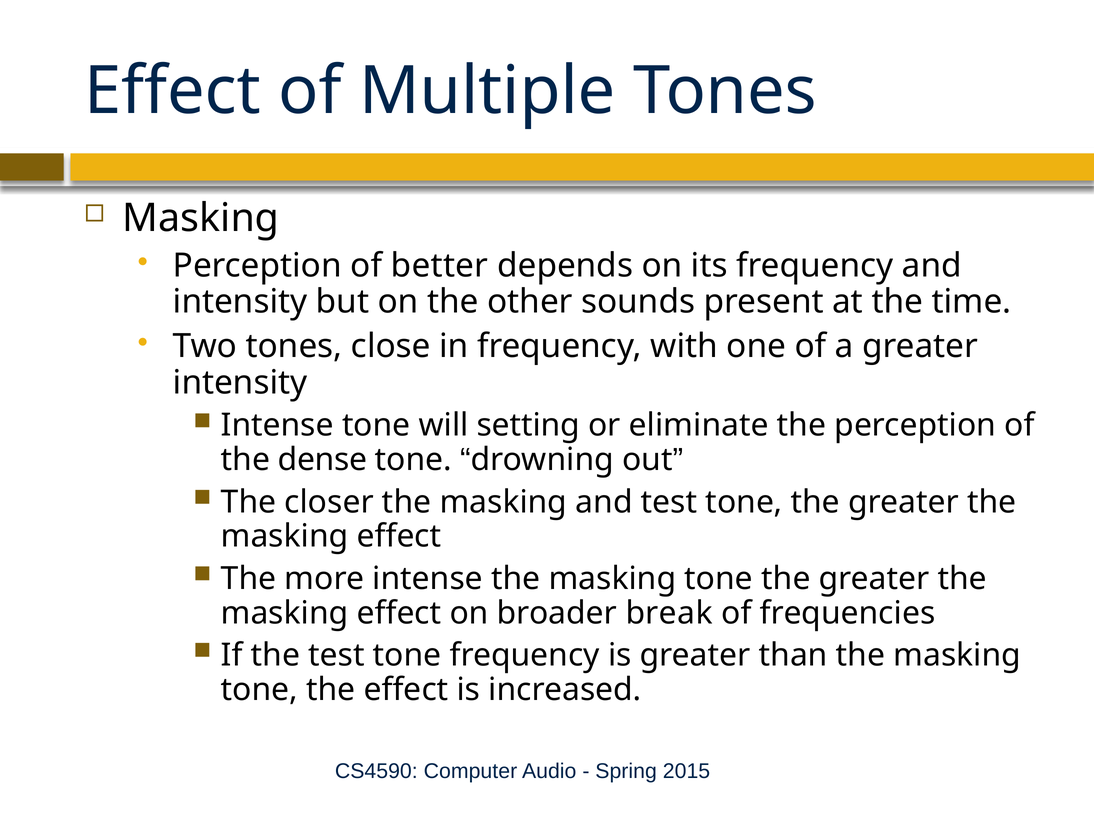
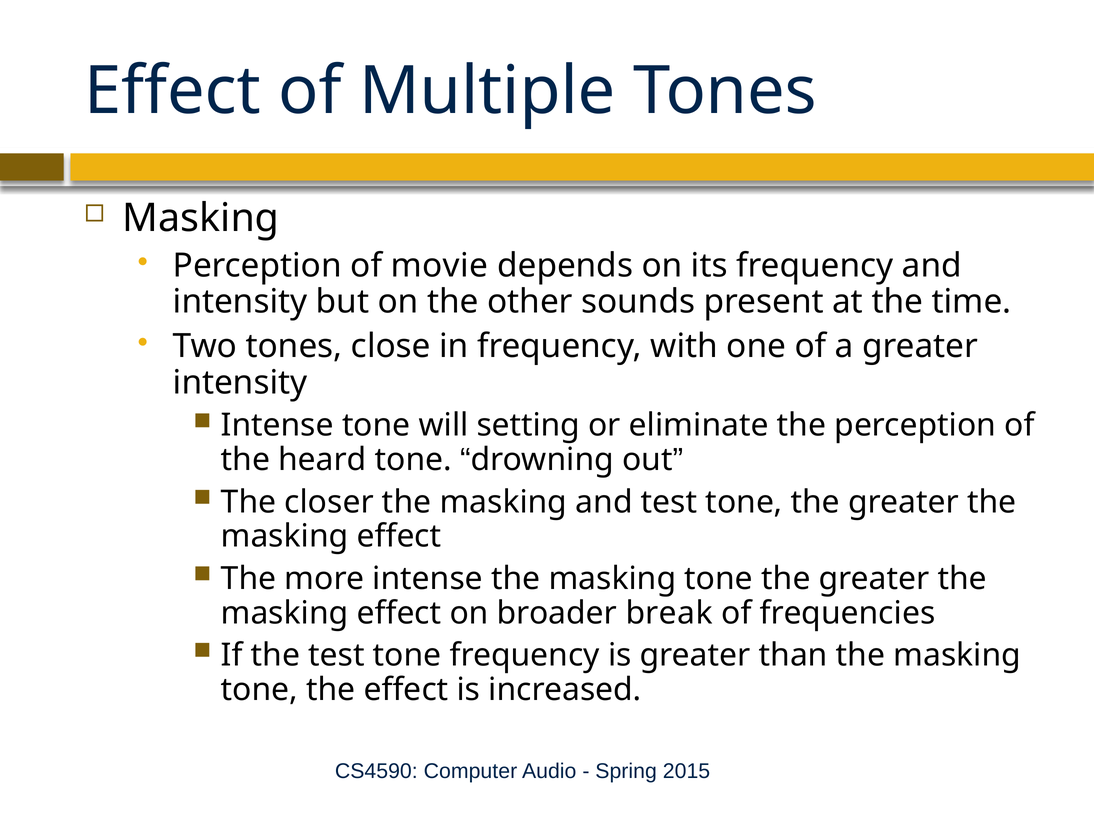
better: better -> movie
dense: dense -> heard
